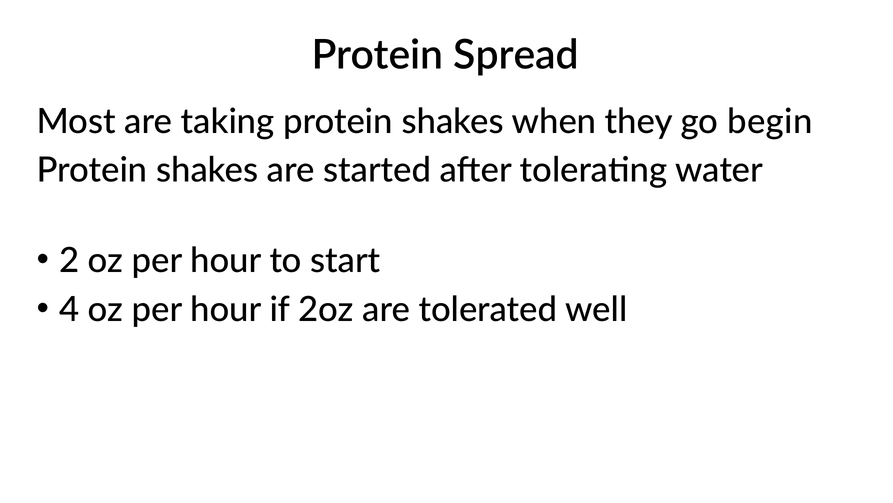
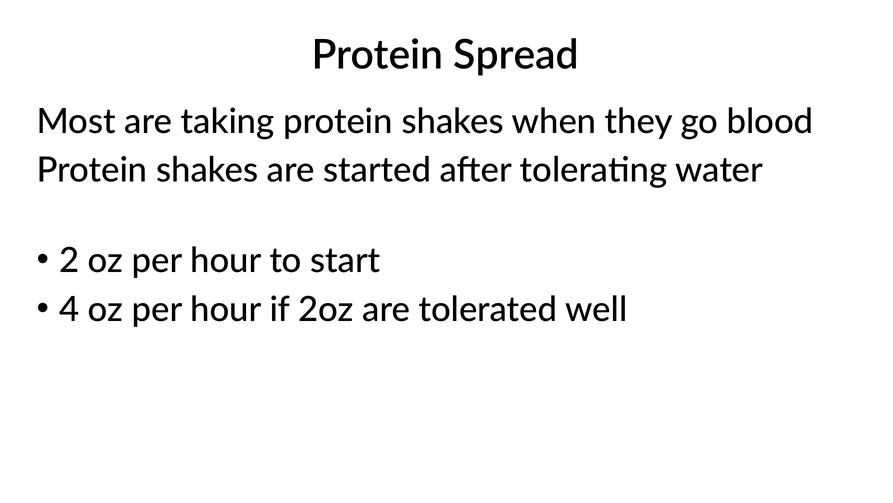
begin: begin -> blood
